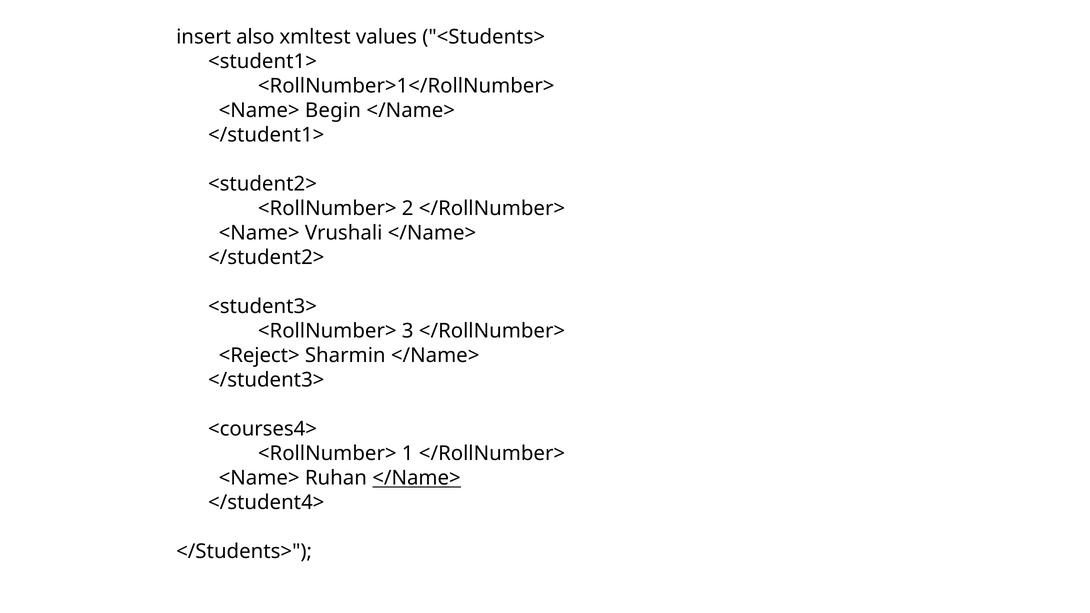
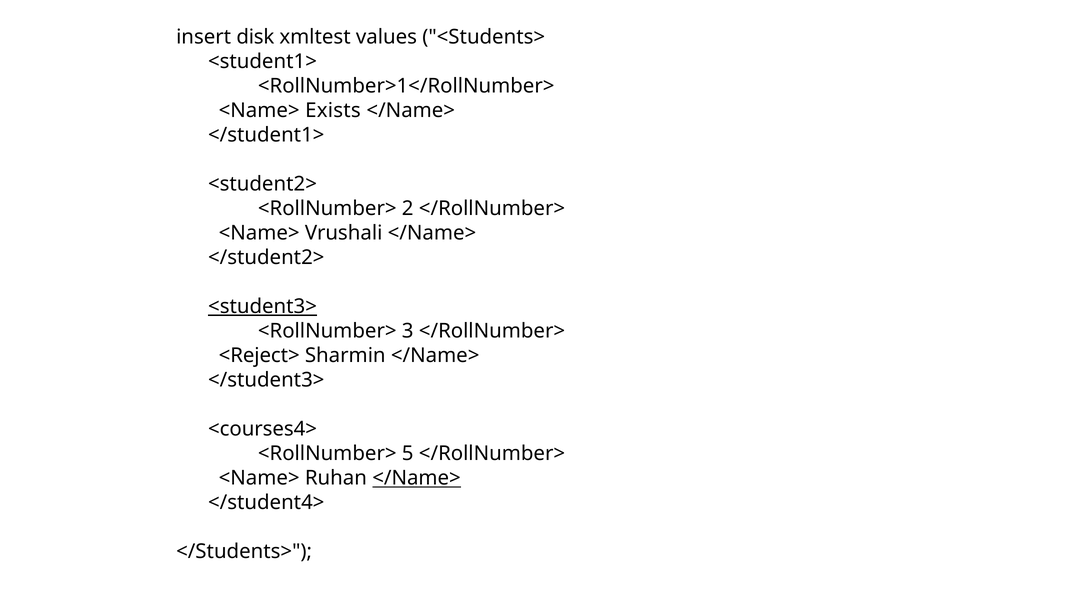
also: also -> disk
Begin: Begin -> Exists
<student3> underline: none -> present
1: 1 -> 5
